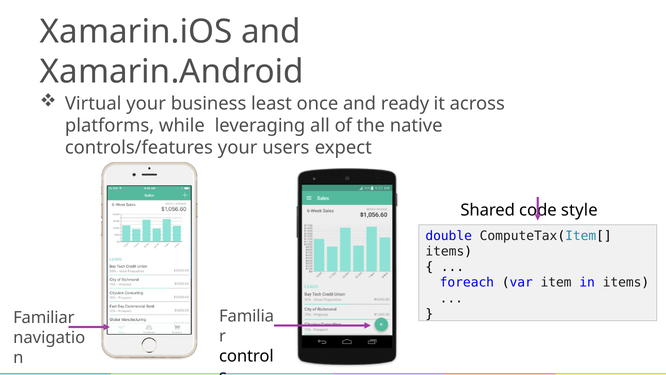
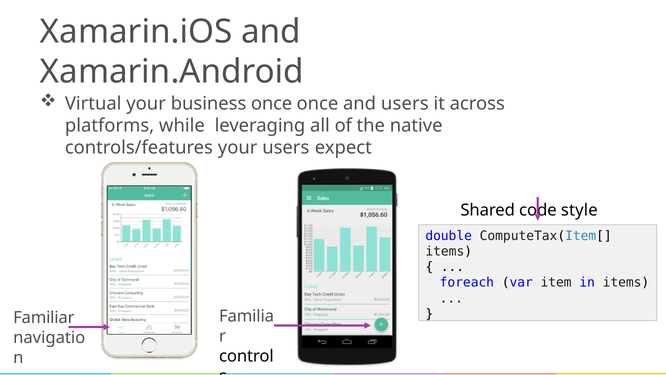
business least: least -> once
and ready: ready -> users
